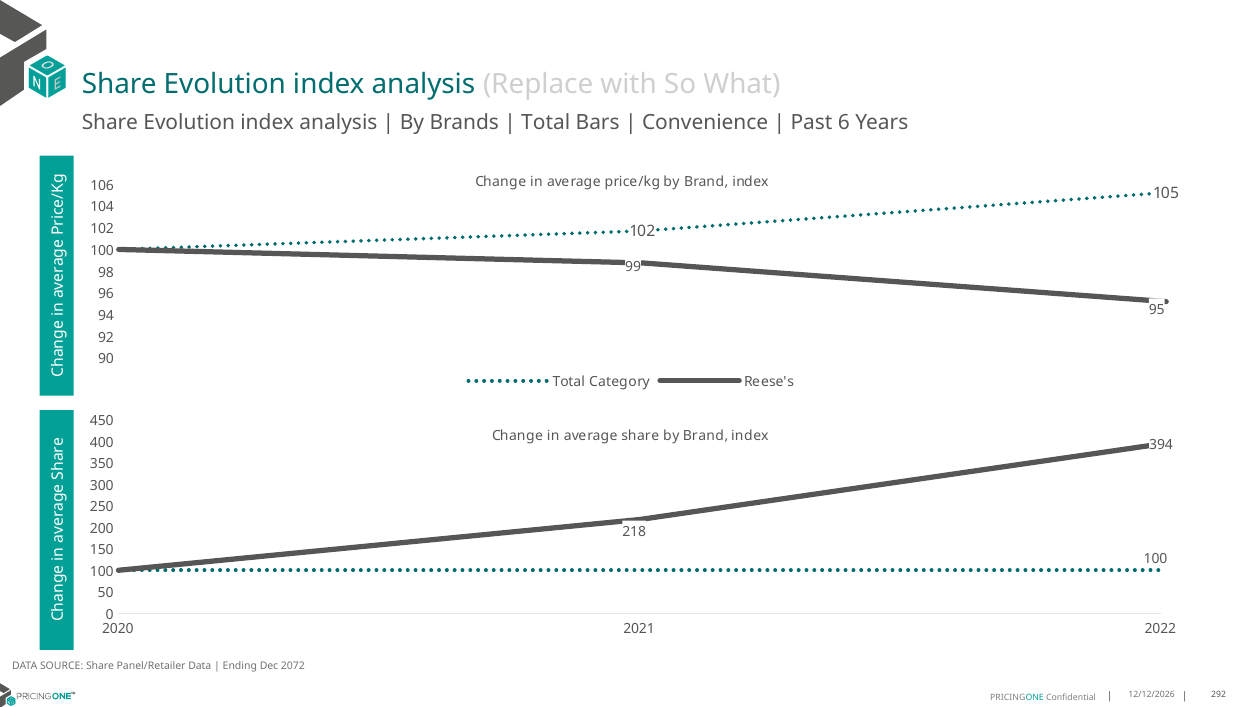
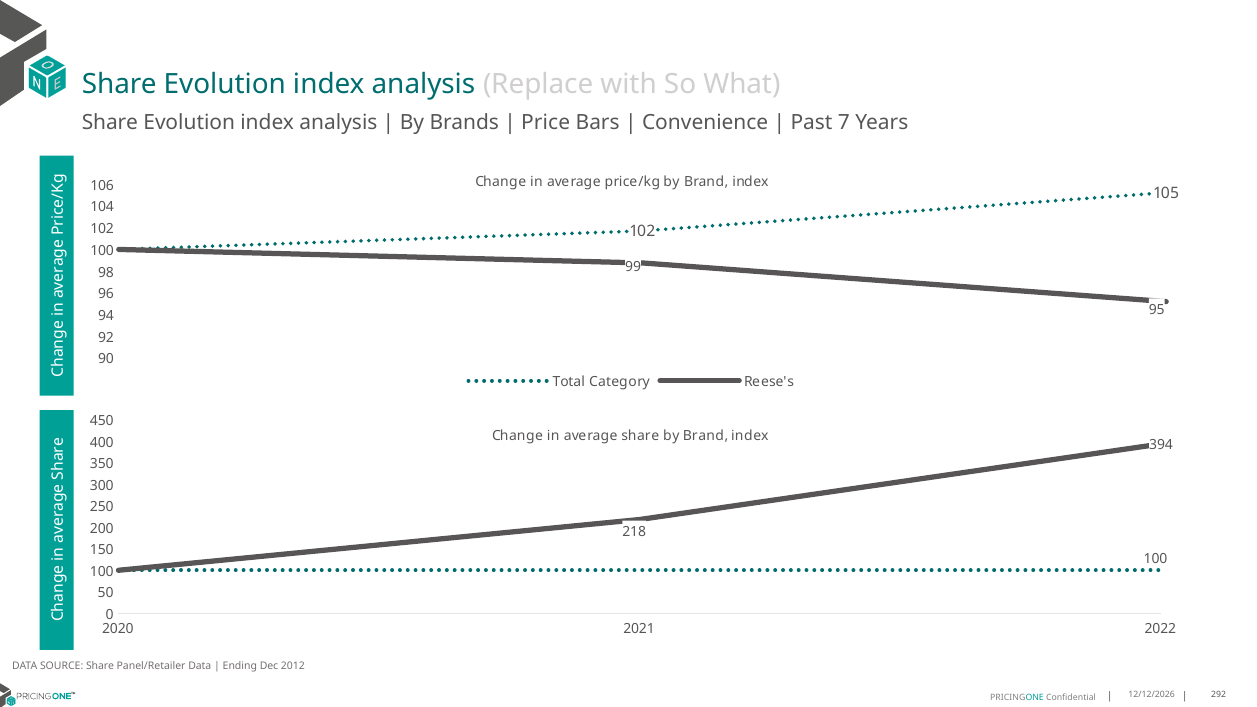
Total at (546, 123): Total -> Price
6: 6 -> 7
2072: 2072 -> 2012
